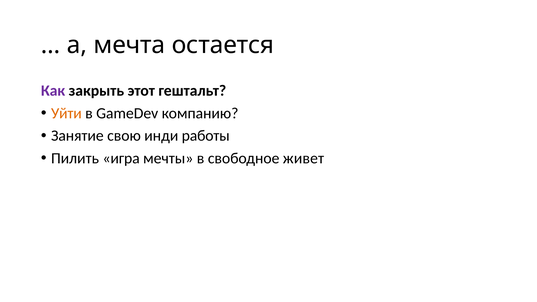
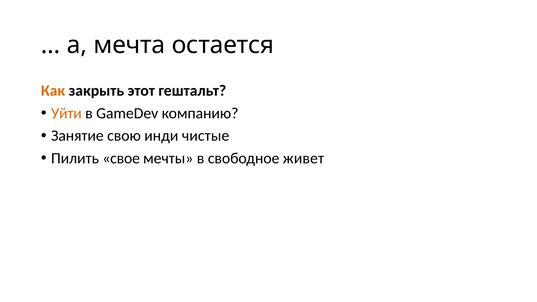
Как colour: purple -> orange
работы: работы -> чистые
игра: игра -> свое
